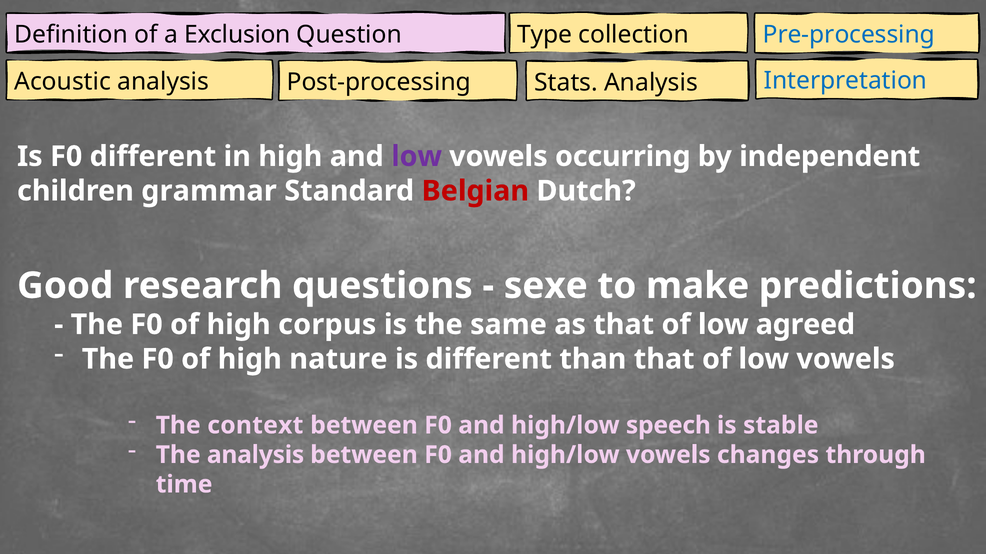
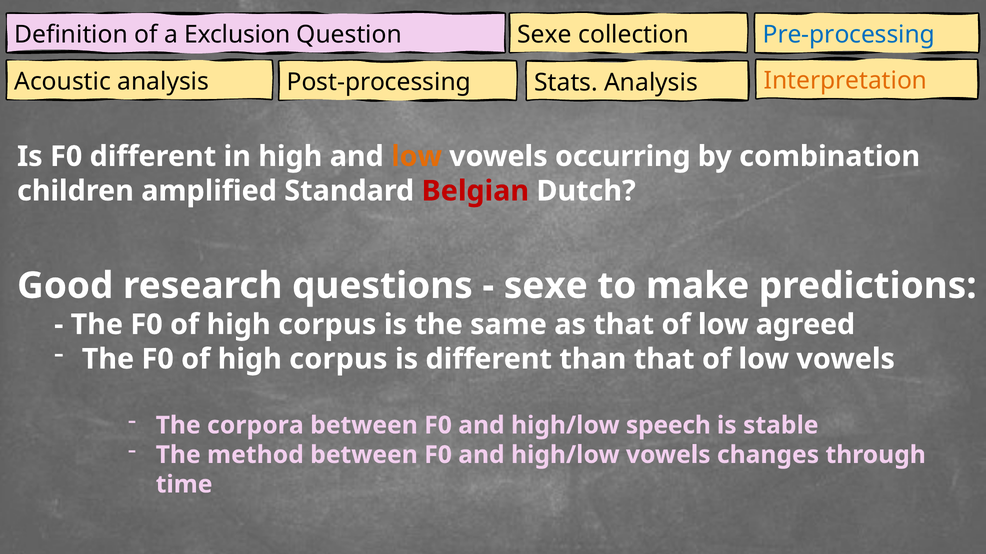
Type at (545, 35): Type -> Sexe
Interpretation colour: blue -> orange
low at (417, 157) colour: purple -> orange
independent: independent -> combination
grammar: grammar -> amplified
nature at (338, 359): nature -> corpus
context: context -> corpora
The analysis: analysis -> method
